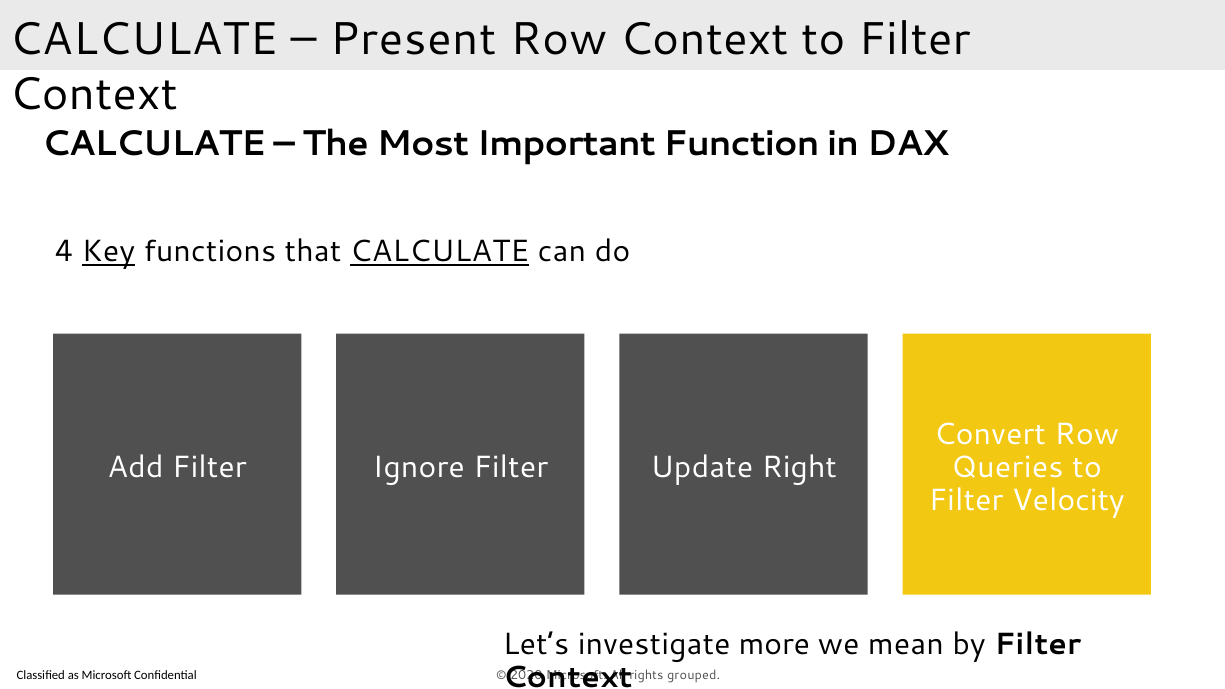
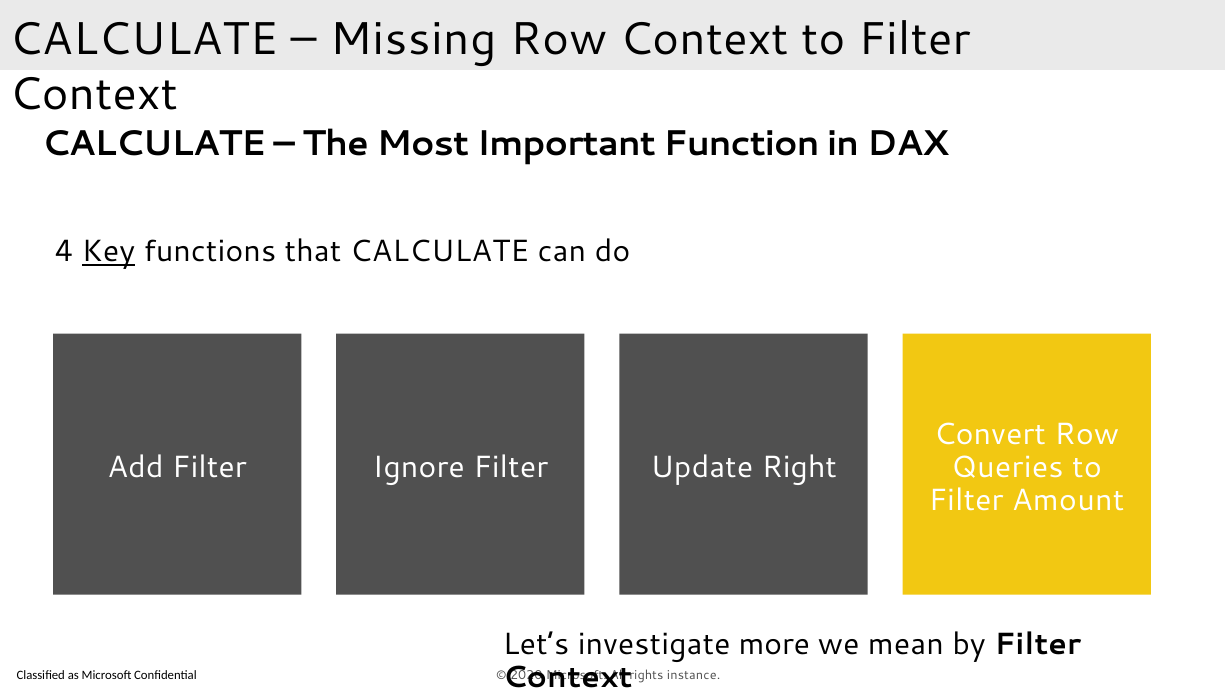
Present: Present -> Missing
CALCULATE at (440, 252) underline: present -> none
Velocity: Velocity -> Amount
grouped: grouped -> instance
